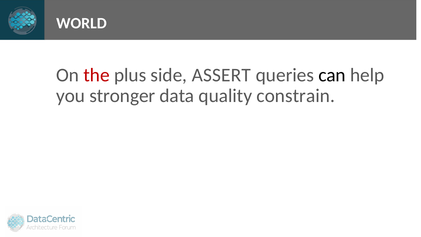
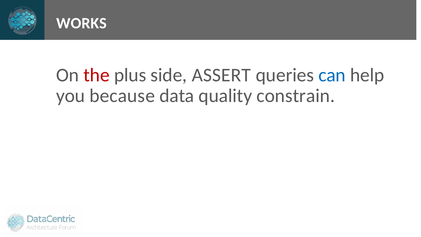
WORLD: WORLD -> WORKS
can colour: black -> blue
stronger: stronger -> because
